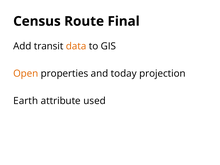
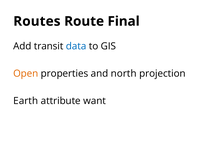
Census: Census -> Routes
data colour: orange -> blue
today: today -> north
used: used -> want
